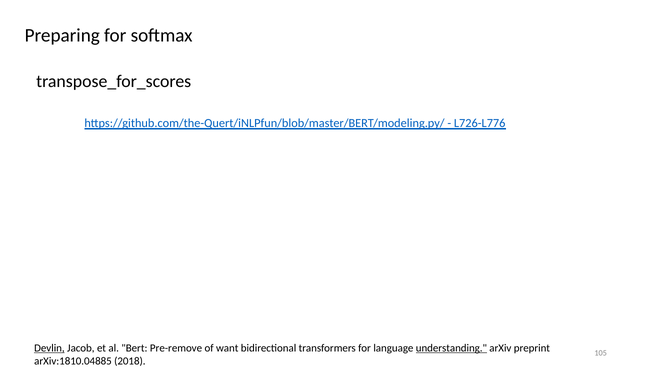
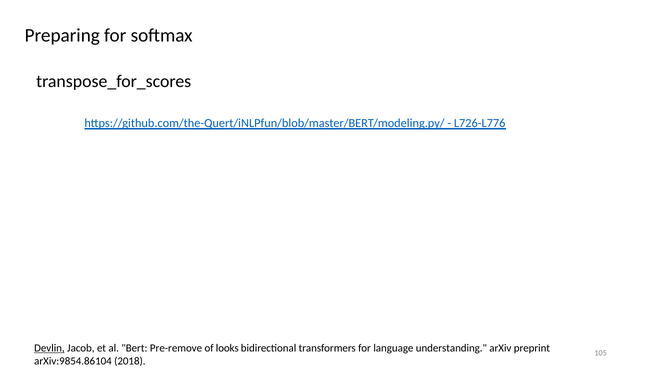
want: want -> looks
understanding underline: present -> none
arXiv:1810.04885: arXiv:1810.04885 -> arXiv:9854.86104
